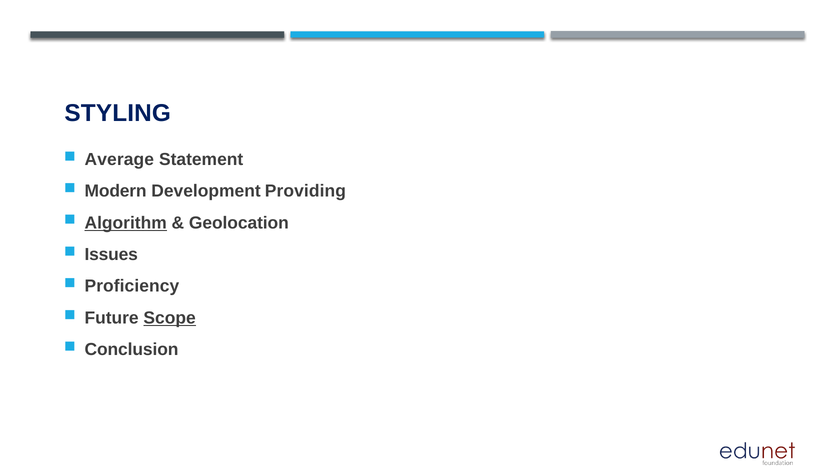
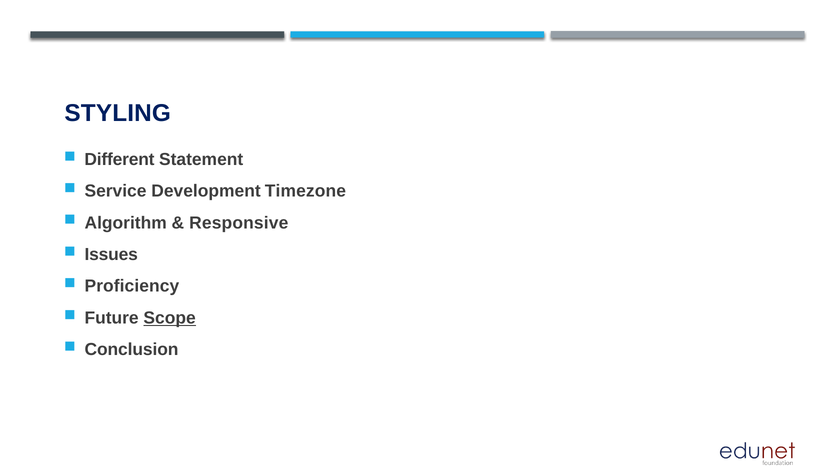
Average: Average -> Different
Modern: Modern -> Service
Providing: Providing -> Timezone
Algorithm underline: present -> none
Geolocation: Geolocation -> Responsive
